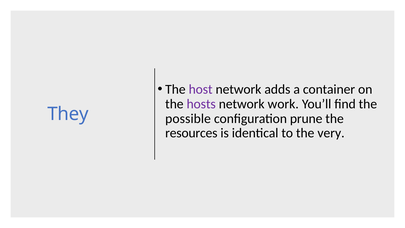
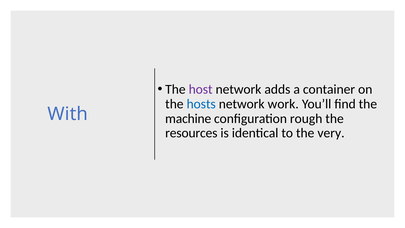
hosts colour: purple -> blue
They: They -> With
possible: possible -> machine
prune: prune -> rough
